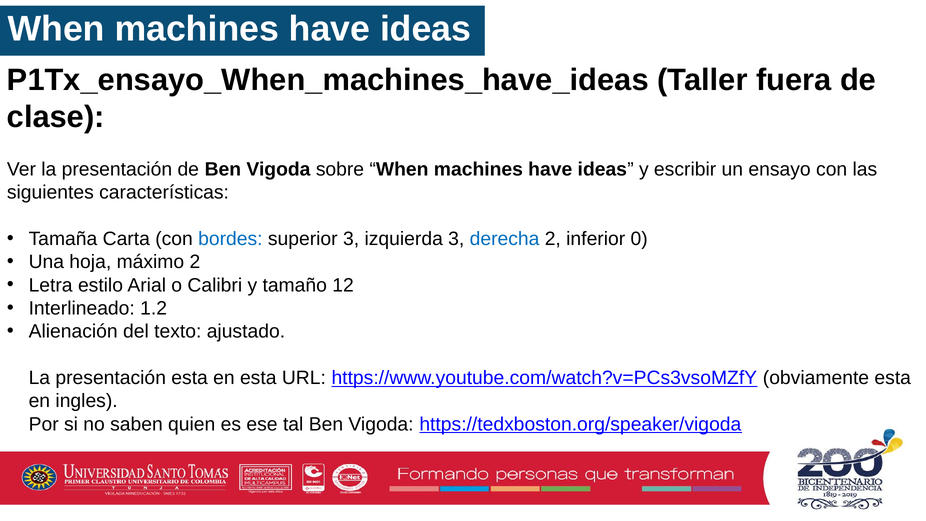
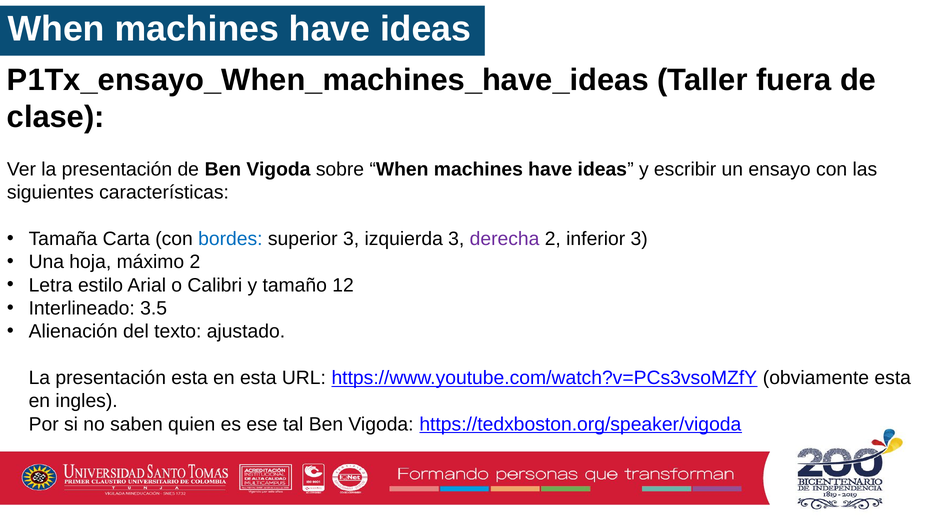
derecha colour: blue -> purple
inferior 0: 0 -> 3
1.2: 1.2 -> 3.5
